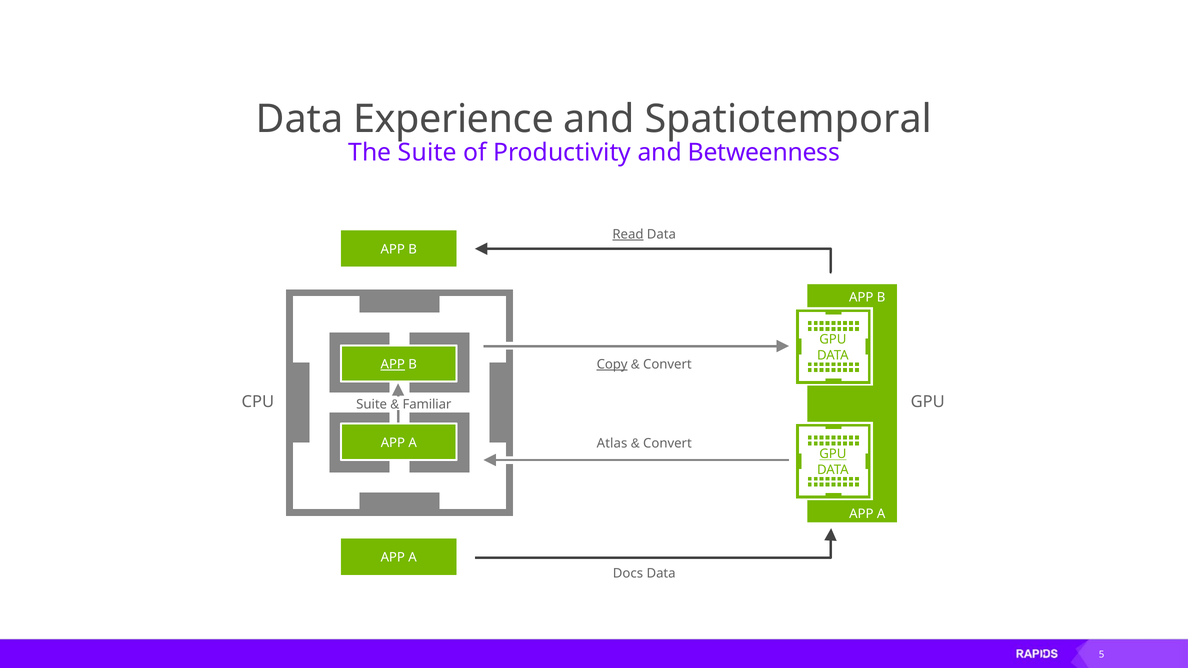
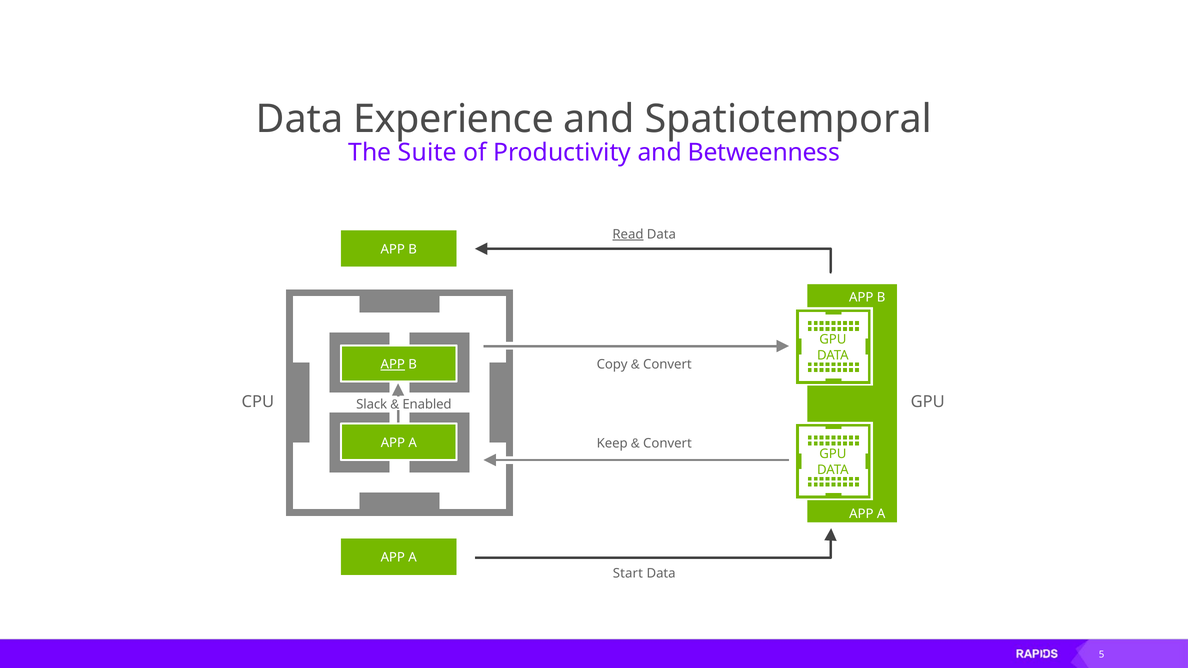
Copy underline: present -> none
Suite at (372, 404): Suite -> Slack
Familiar: Familiar -> Enabled
Atlas: Atlas -> Keep
GPU at (833, 454) underline: present -> none
Docs: Docs -> Start
